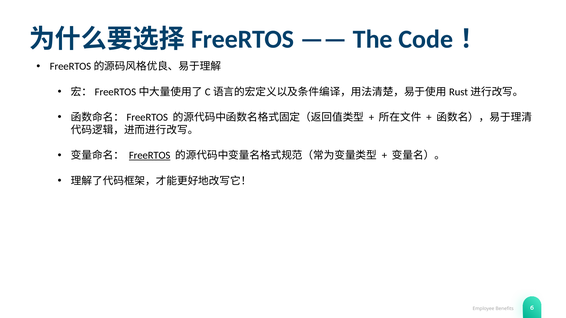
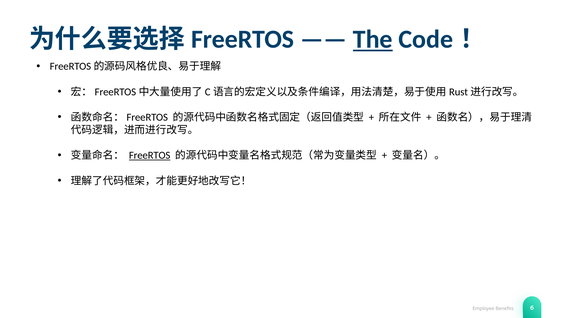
The underline: none -> present
